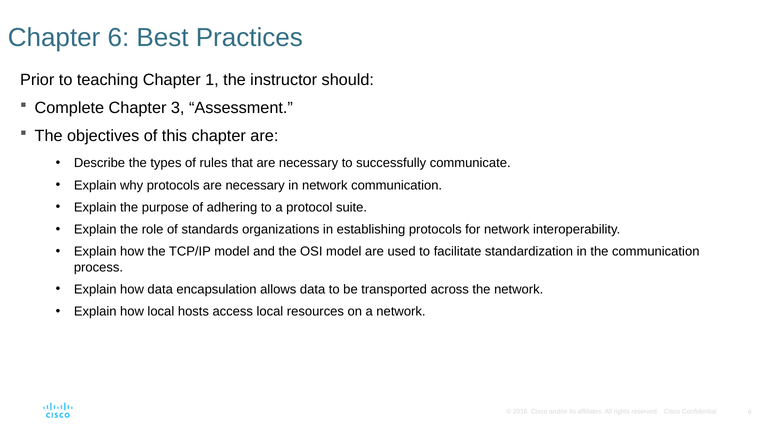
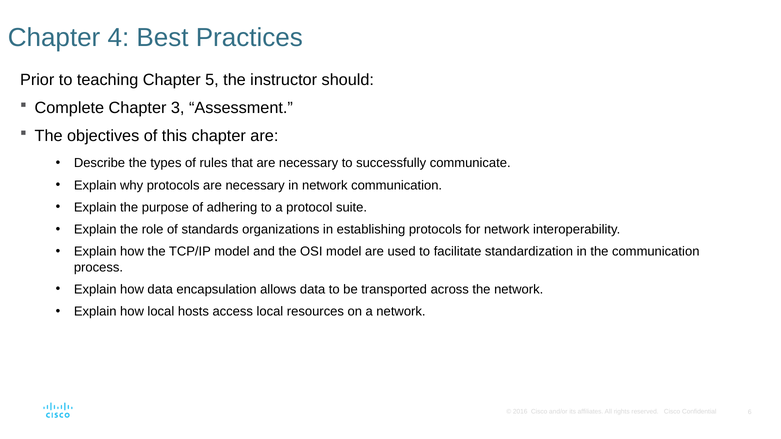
Chapter 6: 6 -> 4
1: 1 -> 5
